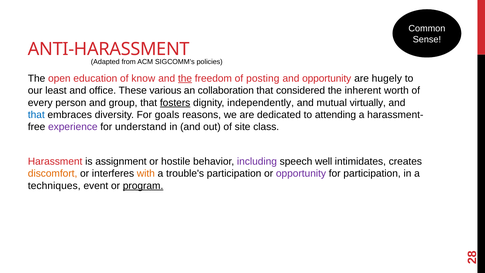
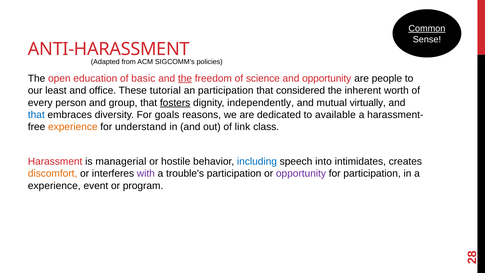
Common underline: none -> present
know: know -> basic
posting: posting -> science
hugely: hugely -> people
various: various -> tutorial
an collaboration: collaboration -> participation
attending: attending -> available
experience at (73, 127) colour: purple -> orange
site: site -> link
assignment: assignment -> managerial
including colour: purple -> blue
well: well -> into
with colour: orange -> purple
techniques at (54, 186): techniques -> experience
program underline: present -> none
